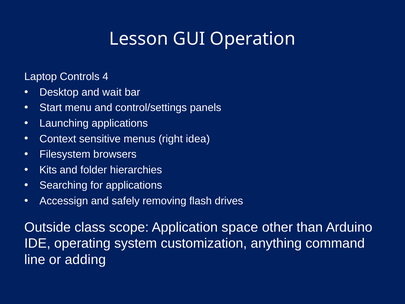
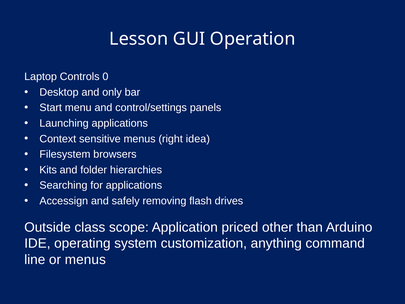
4: 4 -> 0
wait: wait -> only
space: space -> priced
or adding: adding -> menus
